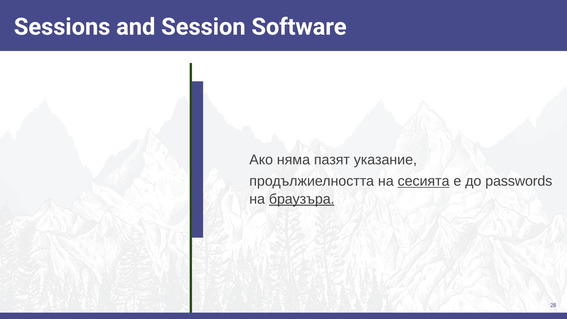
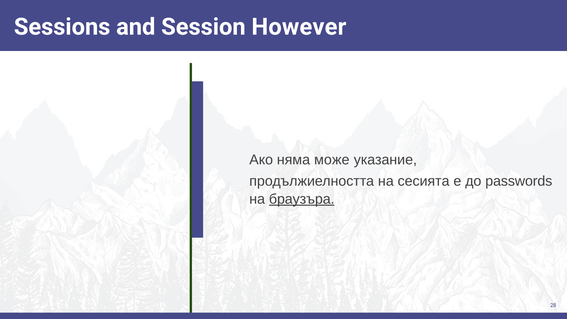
Software: Software -> However
пазят: пазят -> може
сесията underline: present -> none
